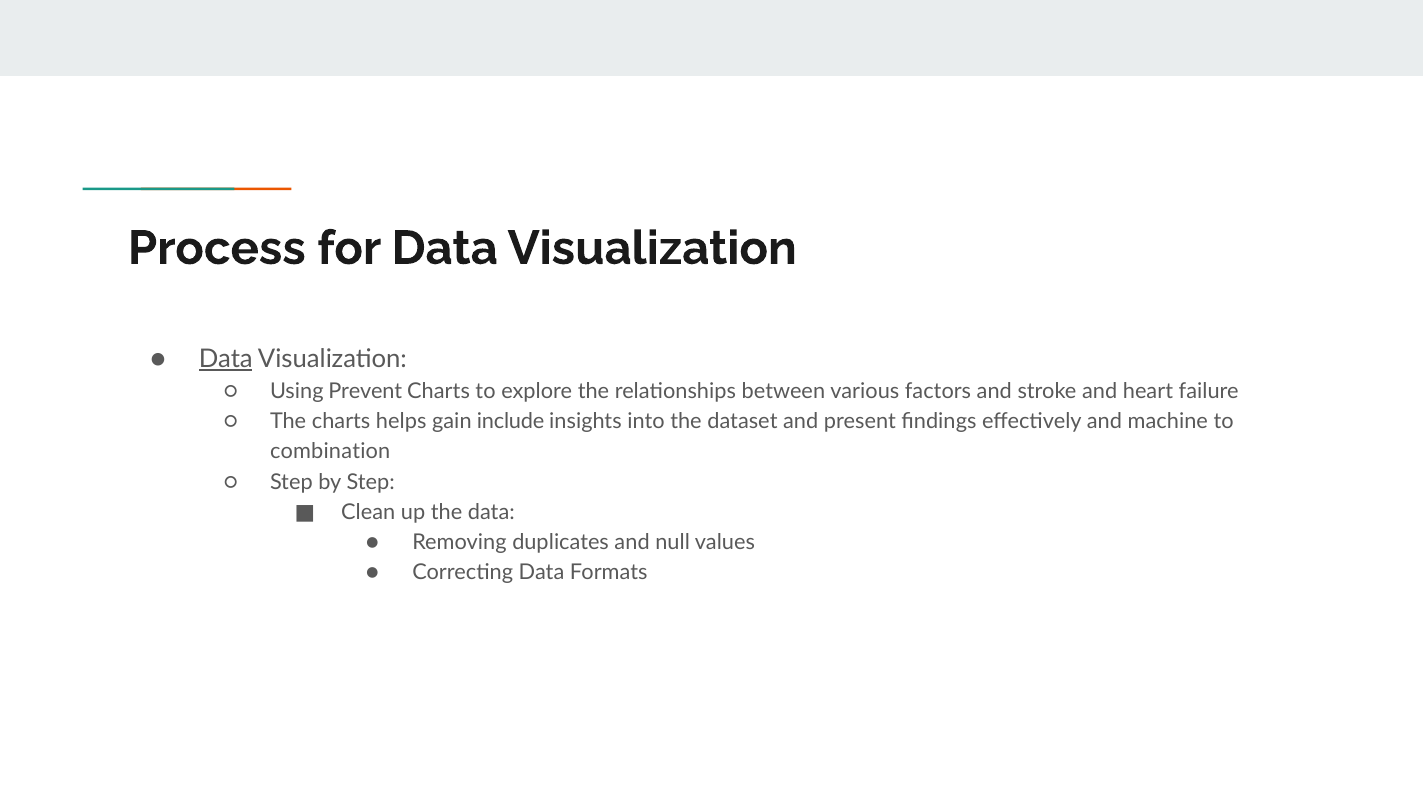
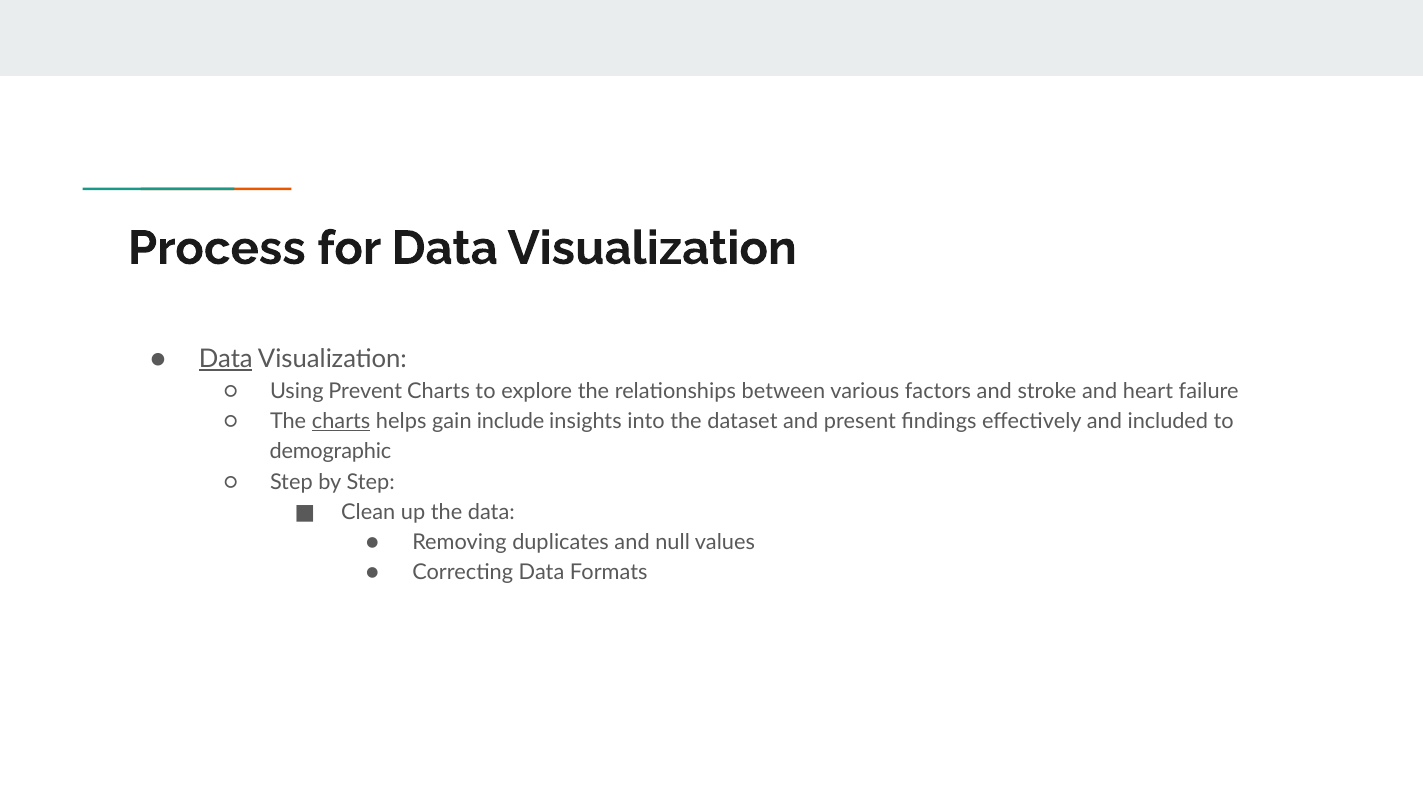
charts at (341, 422) underline: none -> present
machine: machine -> included
combination: combination -> demographic
